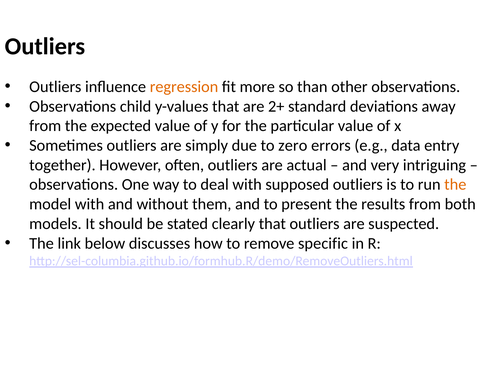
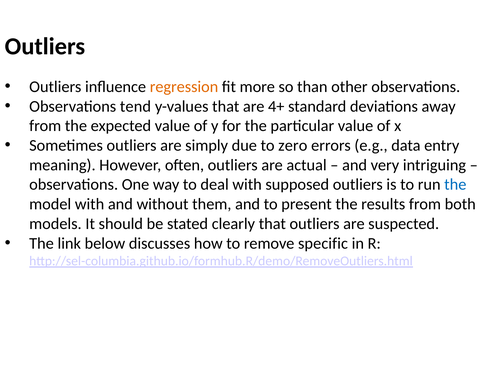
child: child -> tend
2+: 2+ -> 4+
together: together -> meaning
the at (455, 184) colour: orange -> blue
